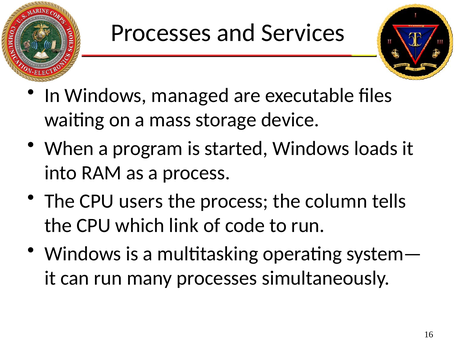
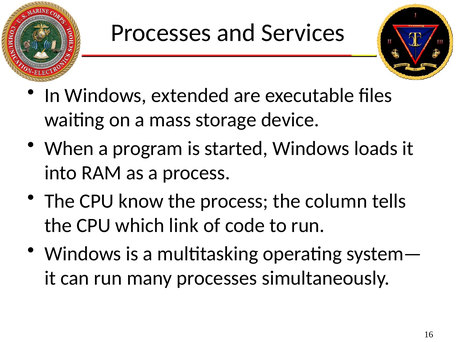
managed: managed -> extended
users: users -> know
